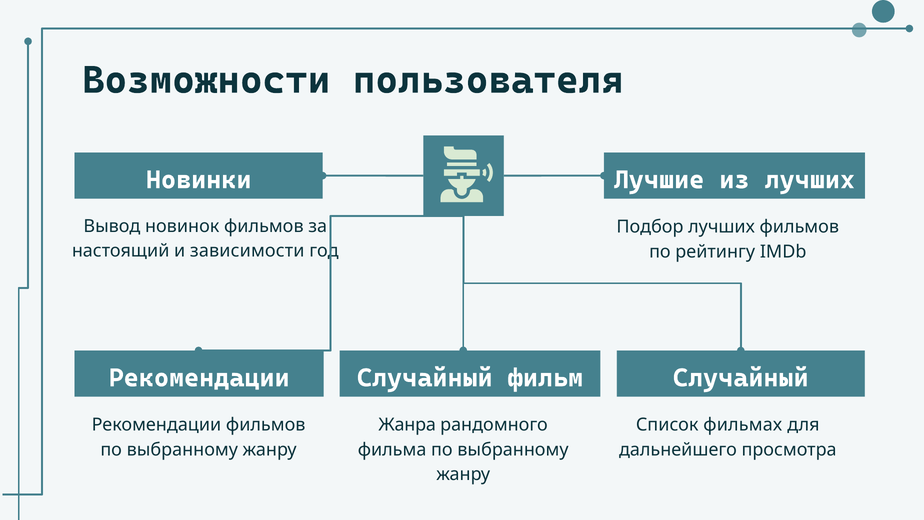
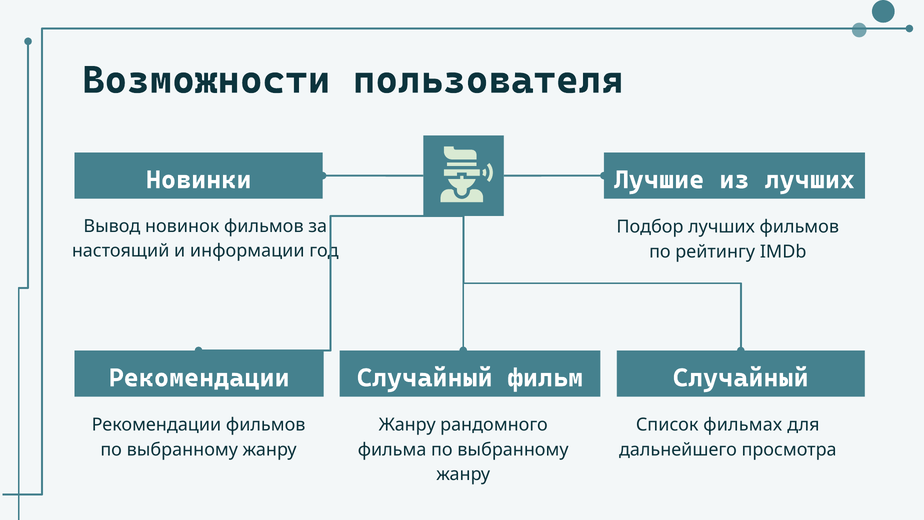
зависимости: зависимости -> информации
Жанра at (407, 425): Жанра -> Жанру
